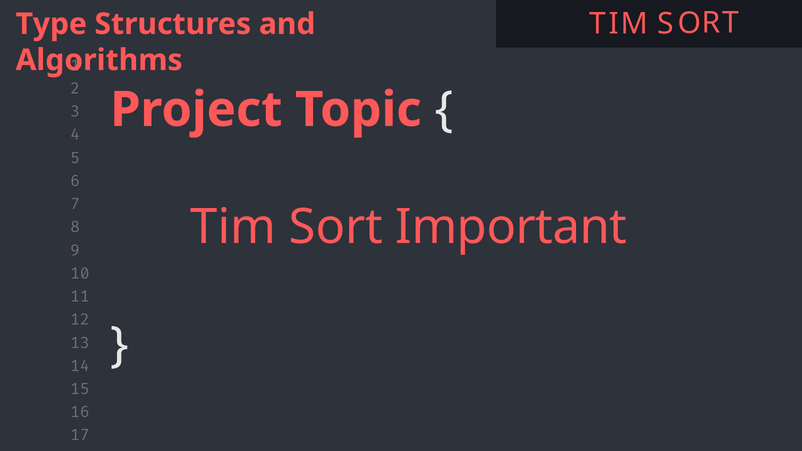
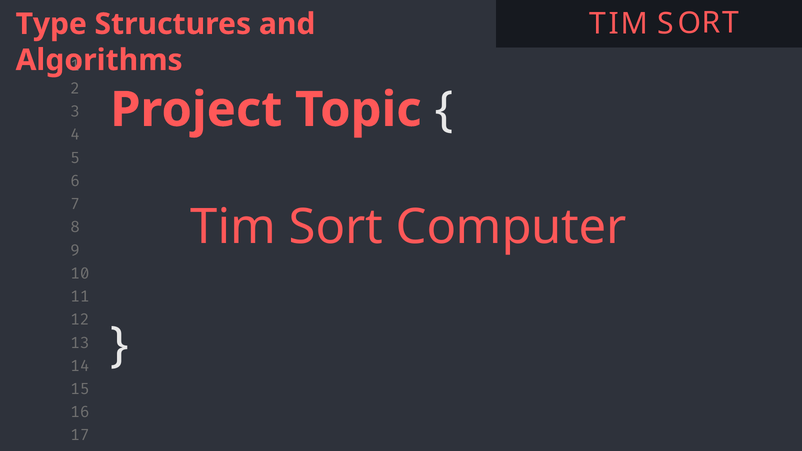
Important: Important -> Computer
